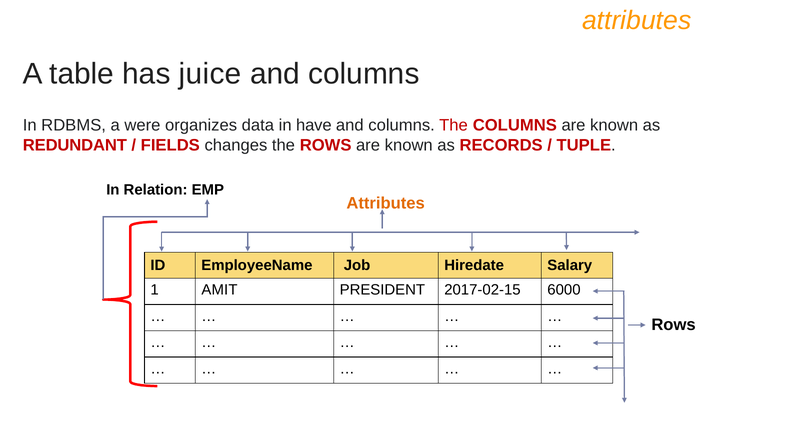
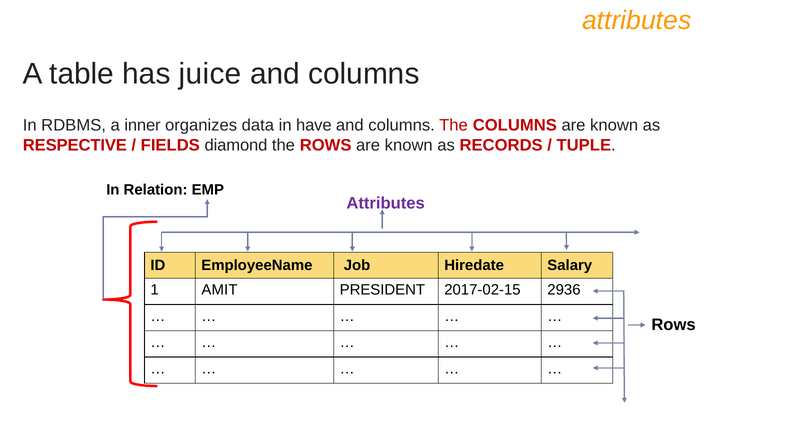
were: were -> inner
REDUNDANT: REDUNDANT -> RESPECTIVE
changes: changes -> diamond
Attributes at (386, 203) colour: orange -> purple
6000: 6000 -> 2936
